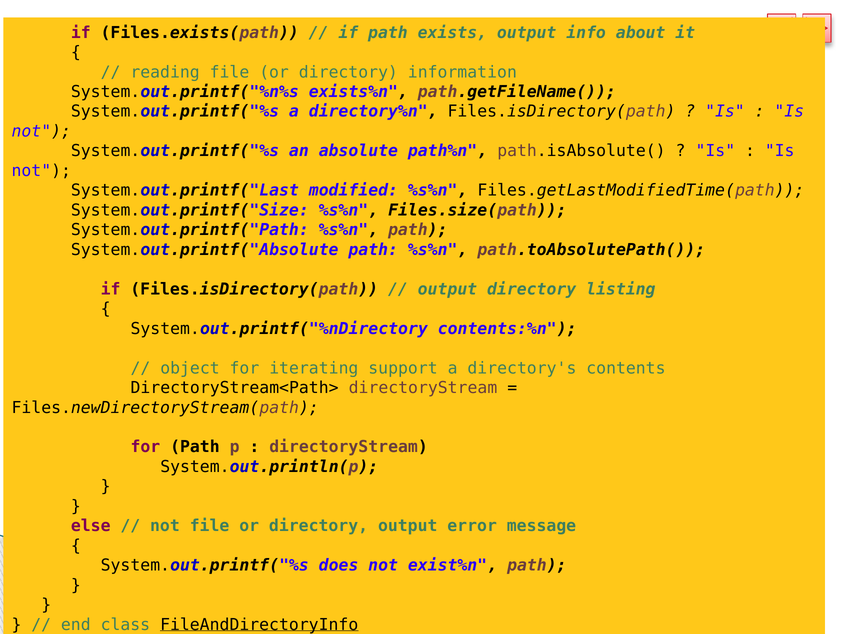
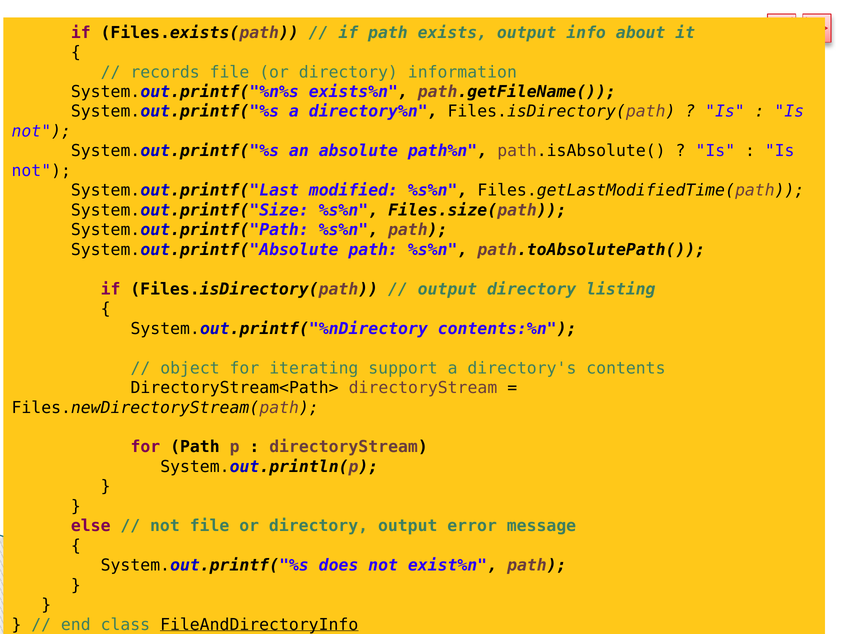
reading: reading -> records
